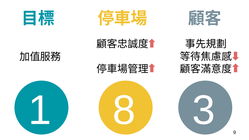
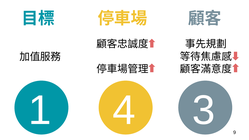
8: 8 -> 4
